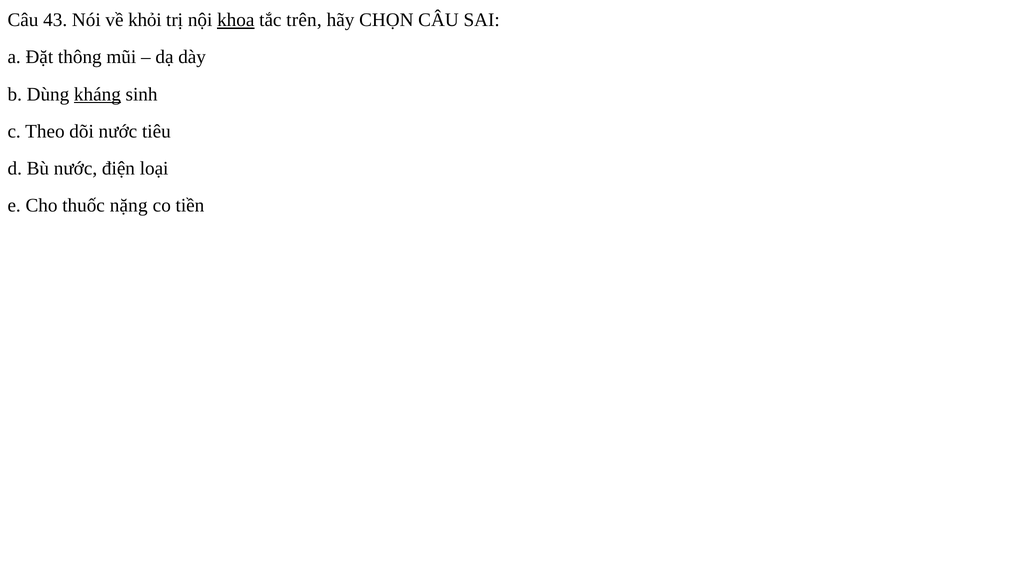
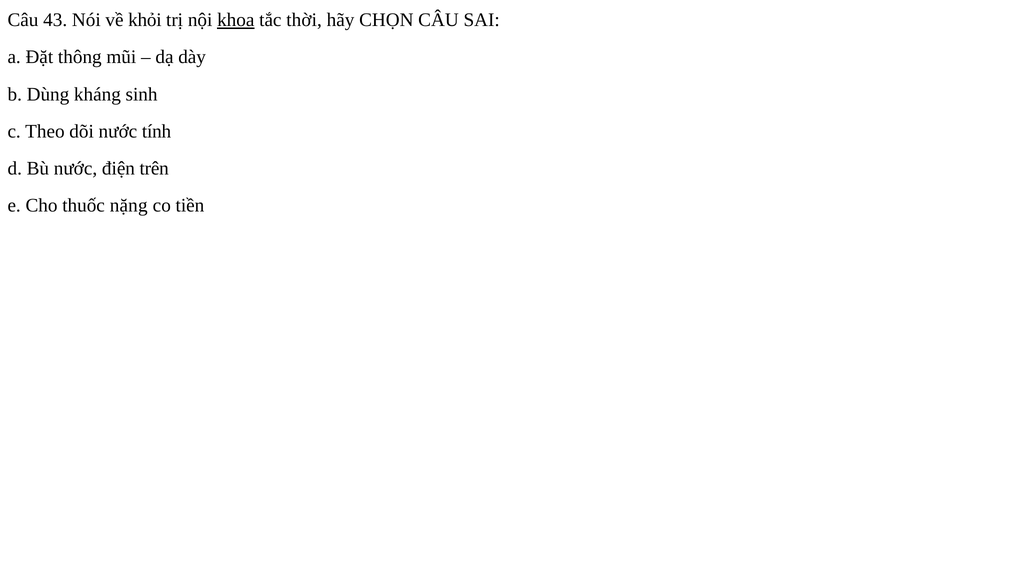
trên: trên -> thời
kháng underline: present -> none
tiêu: tiêu -> tính
loại: loại -> trên
